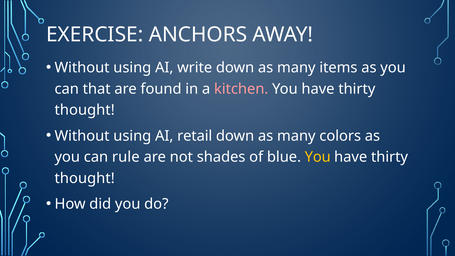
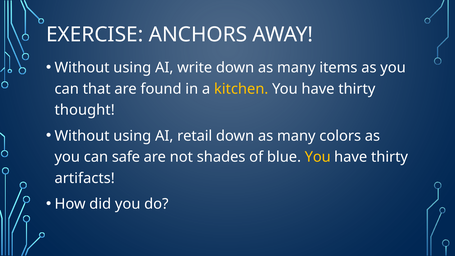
kitchen colour: pink -> yellow
rule: rule -> safe
thought at (85, 178): thought -> artifacts
